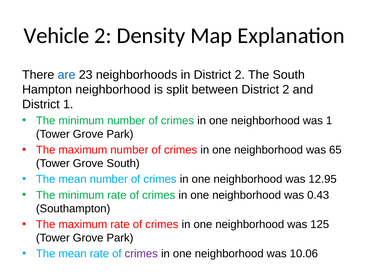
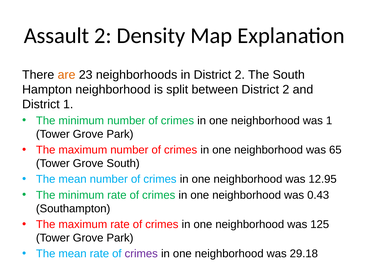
Vehicle: Vehicle -> Assault
are colour: blue -> orange
10.06: 10.06 -> 29.18
